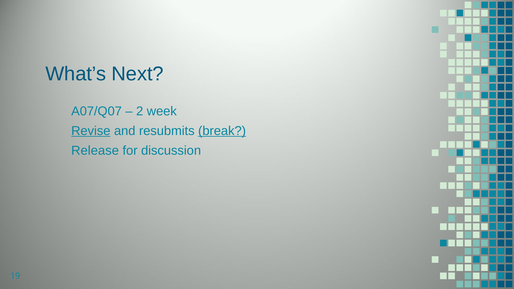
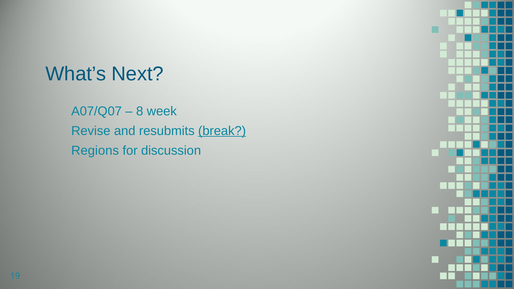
2: 2 -> 8
Revise underline: present -> none
Release: Release -> Regions
